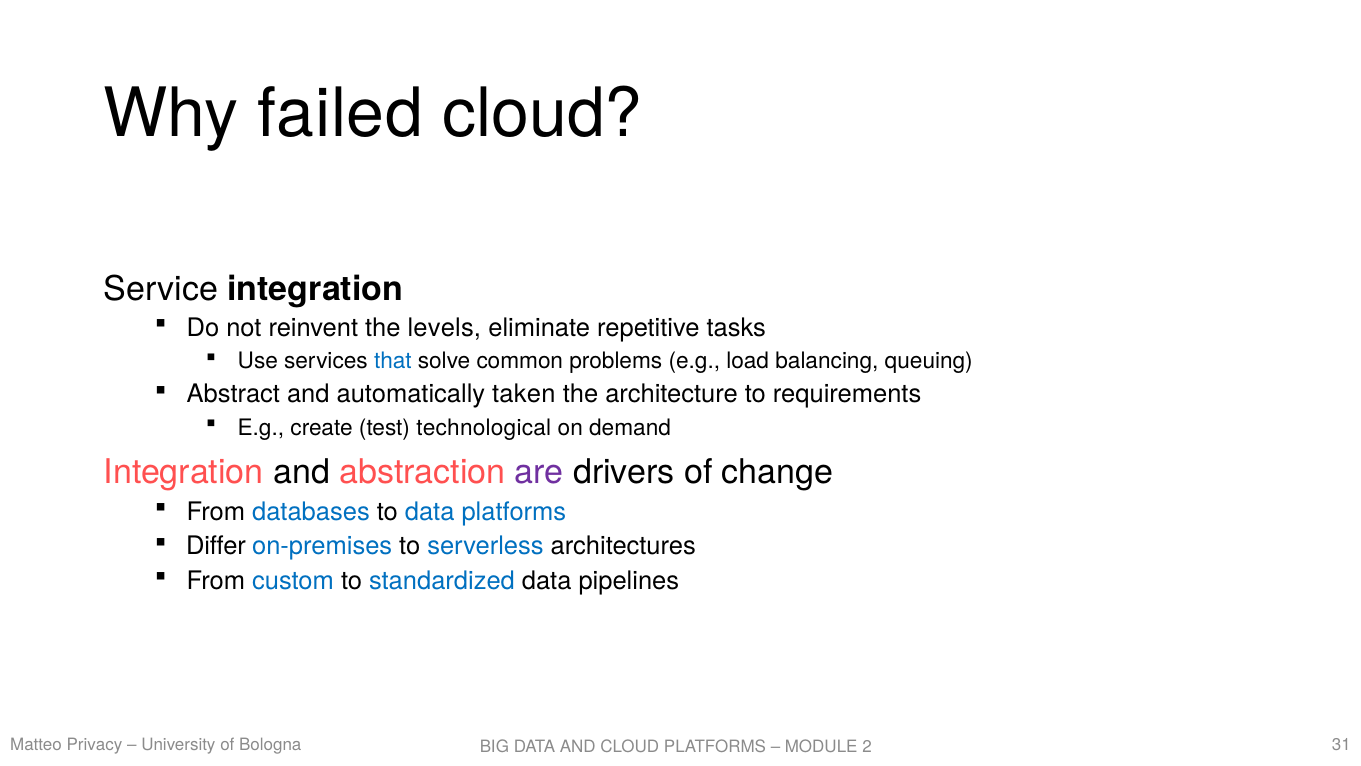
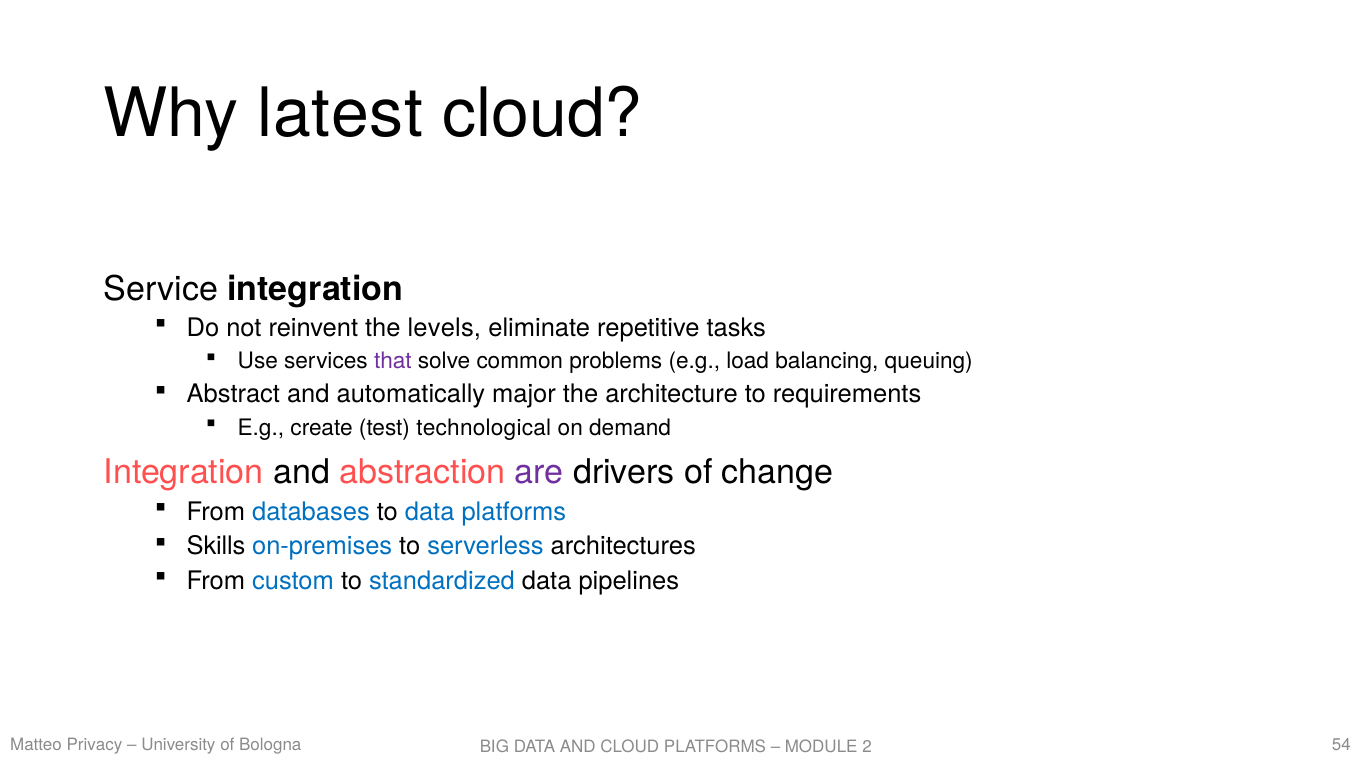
failed: failed -> latest
that colour: blue -> purple
taken: taken -> major
Differ: Differ -> Skills
31: 31 -> 54
